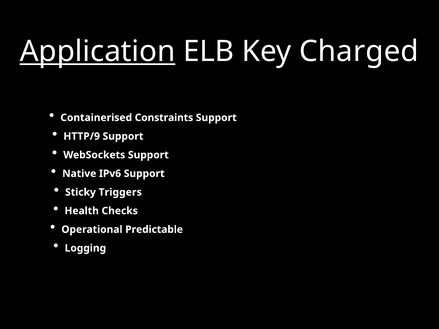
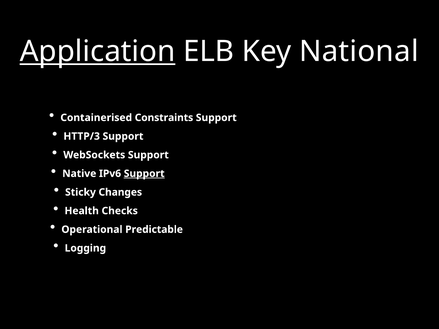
Charged: Charged -> National
HTTP/9: HTTP/9 -> HTTP/3
Support at (144, 174) underline: none -> present
Triggers: Triggers -> Changes
